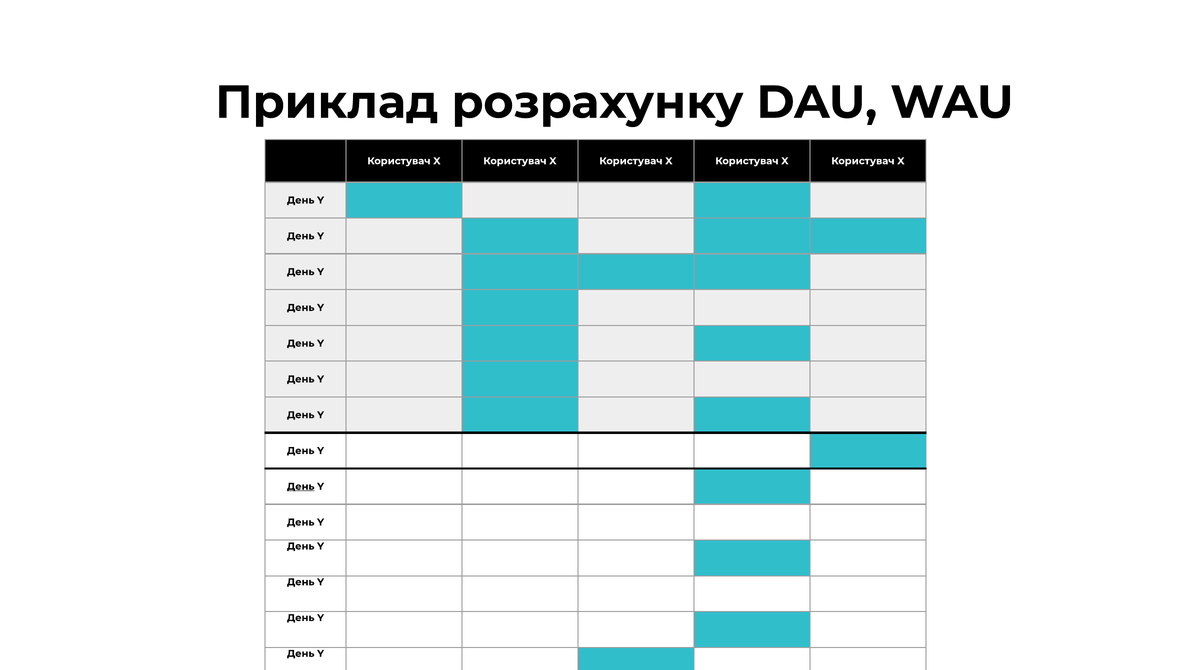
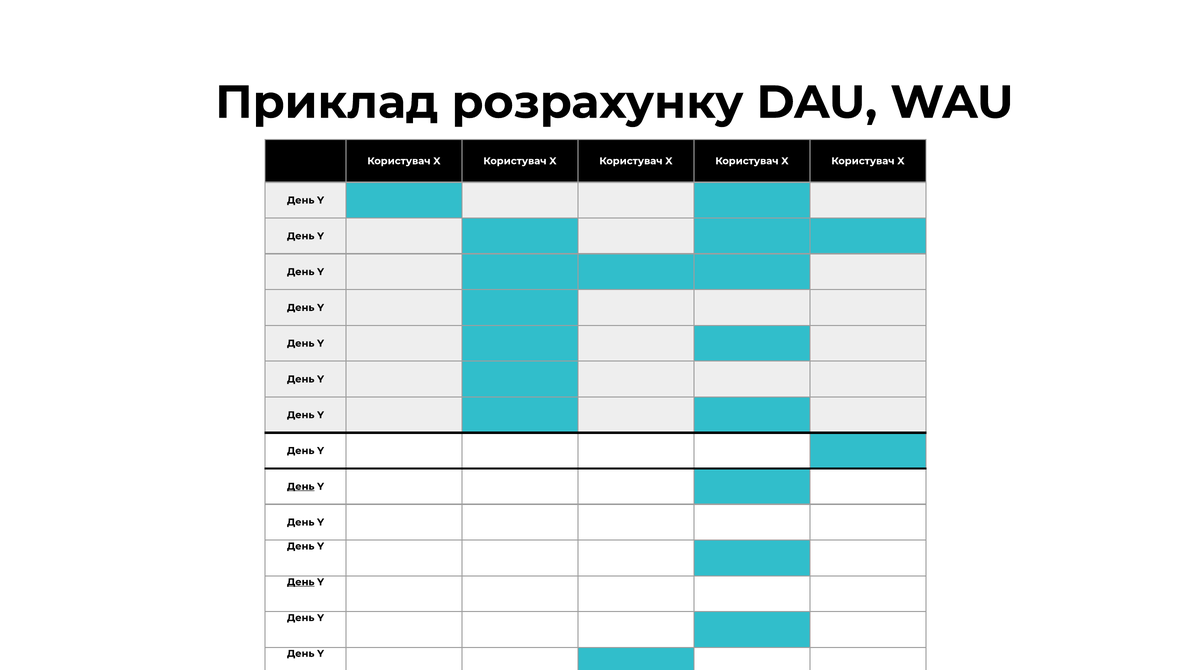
День at (301, 582) underline: none -> present
